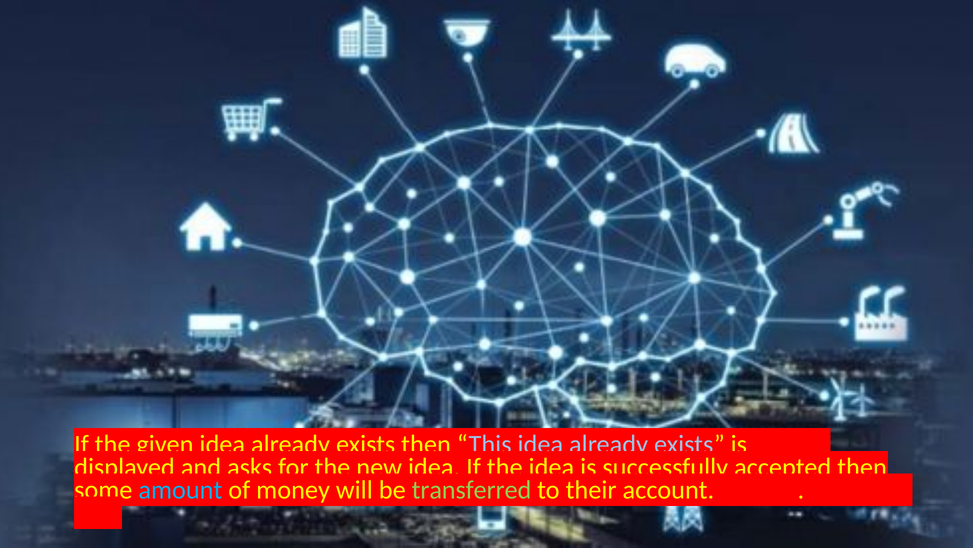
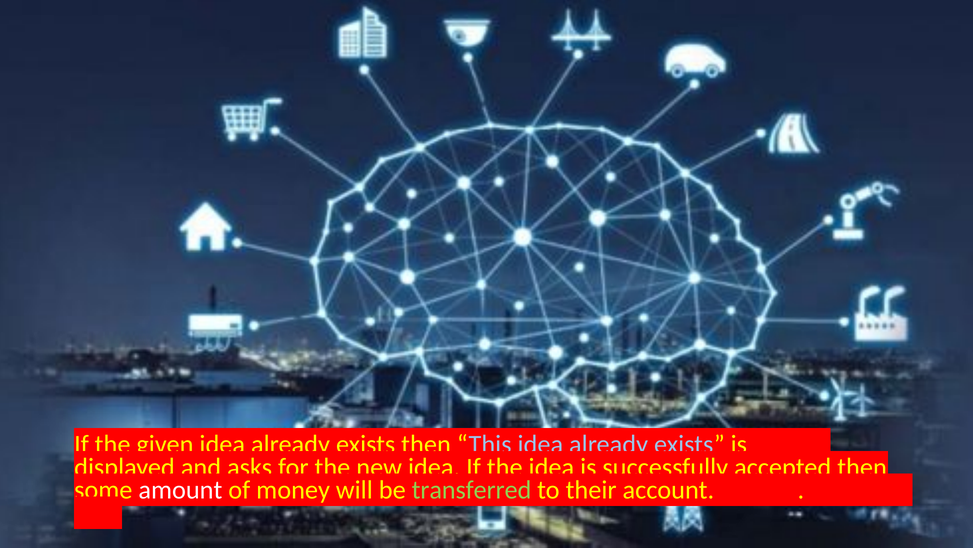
amount colour: light blue -> white
